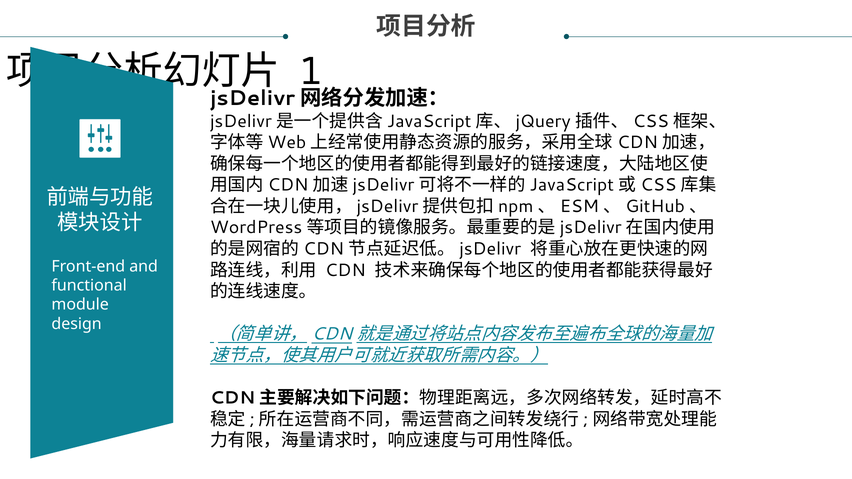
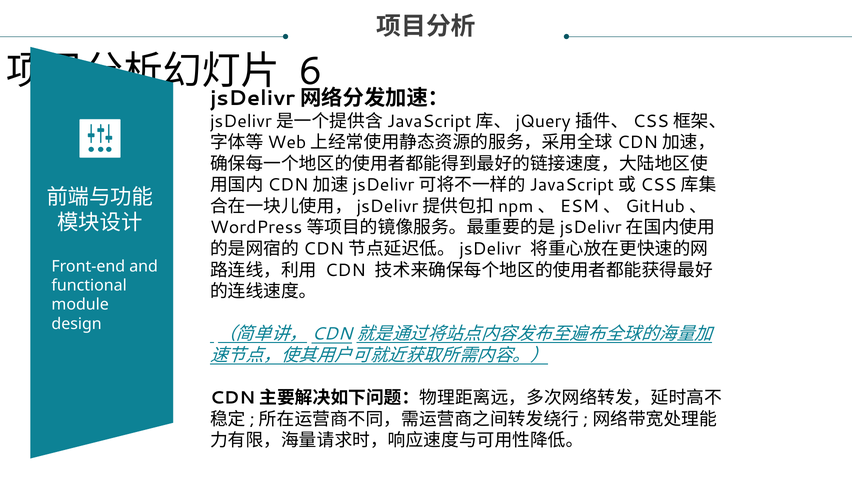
1: 1 -> 6
